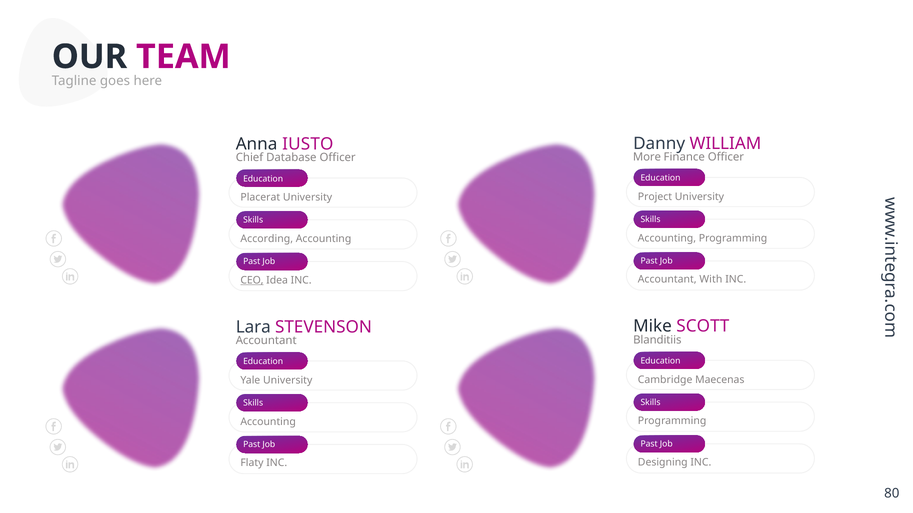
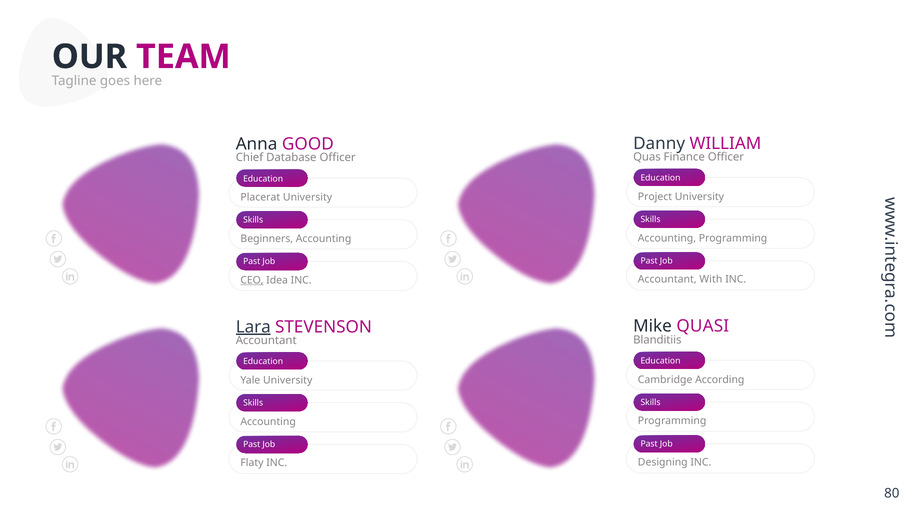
IUSTO: IUSTO -> GOOD
More: More -> Quas
According: According -> Beginners
SCOTT: SCOTT -> QUASI
Lara underline: none -> present
Maecenas: Maecenas -> According
